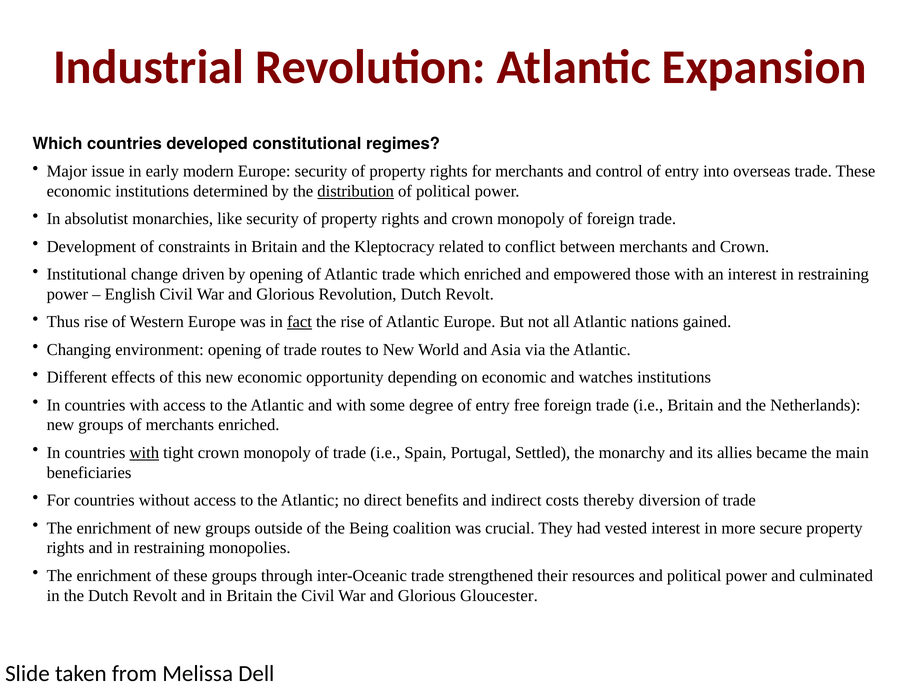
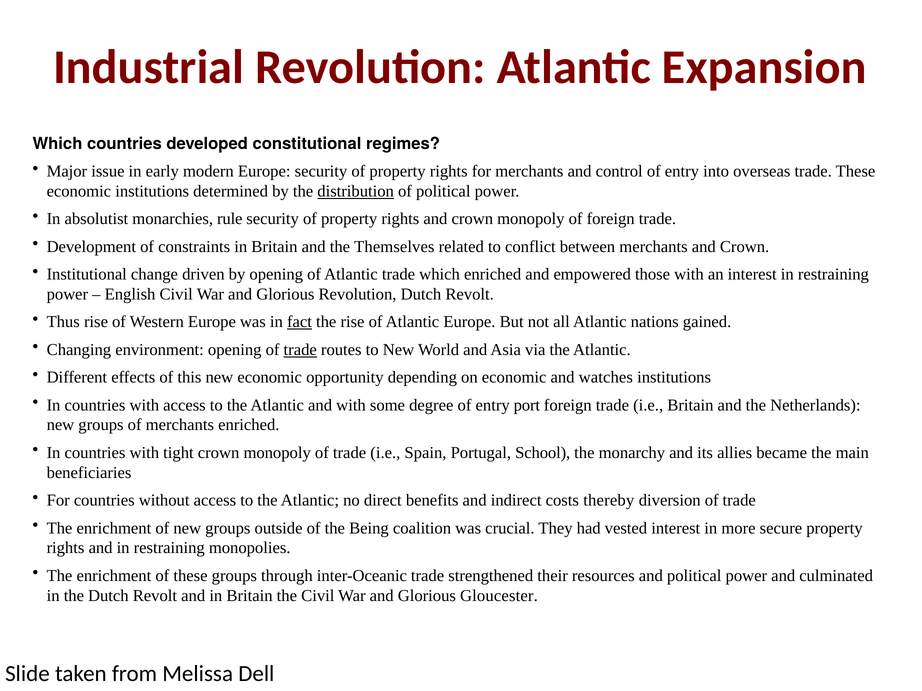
like: like -> rule
Kleptocracy: Kleptocracy -> Themselves
trade at (300, 350) underline: none -> present
free: free -> port
with at (144, 453) underline: present -> none
Settled: Settled -> School
